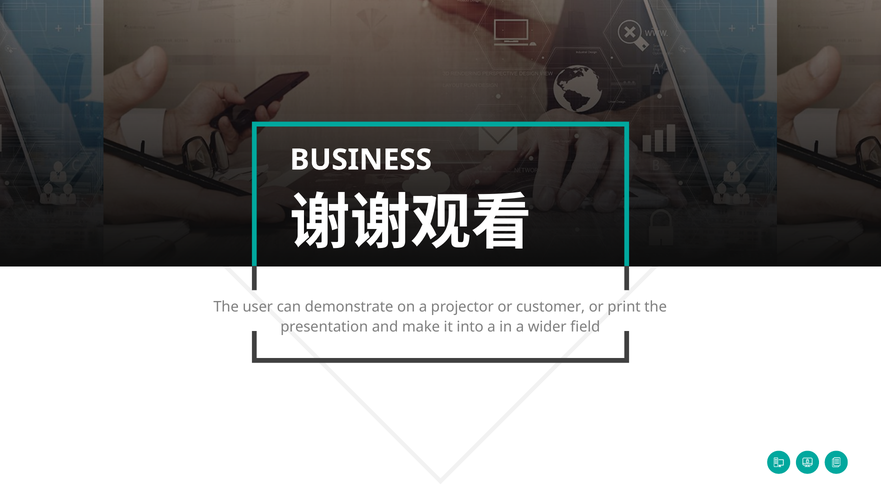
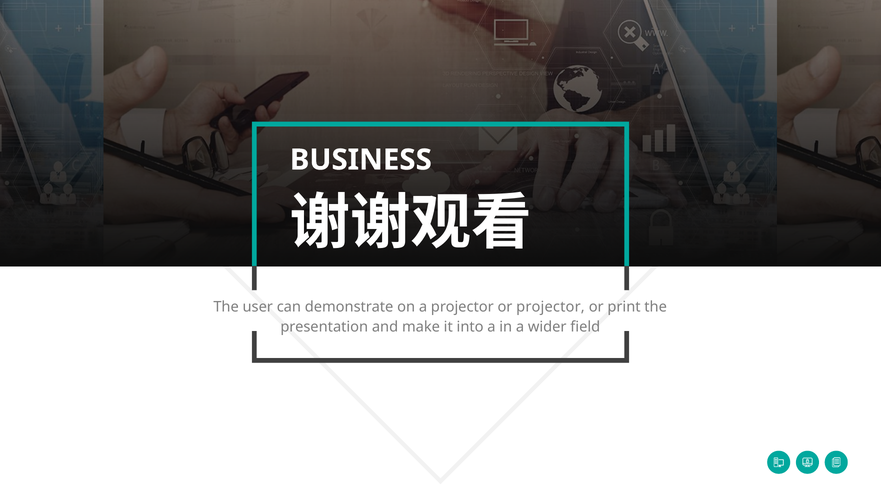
or customer: customer -> projector
